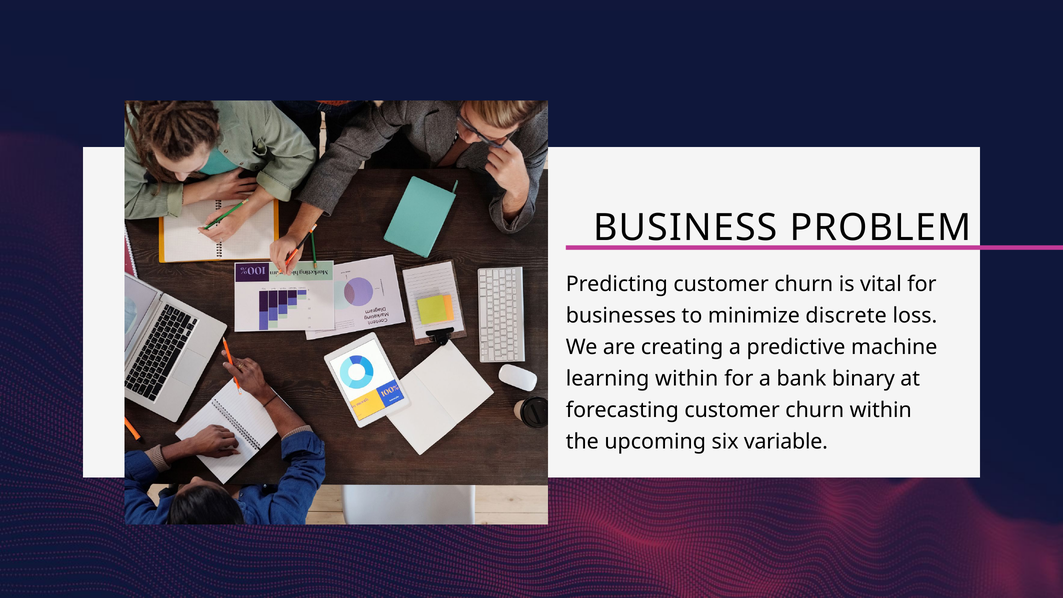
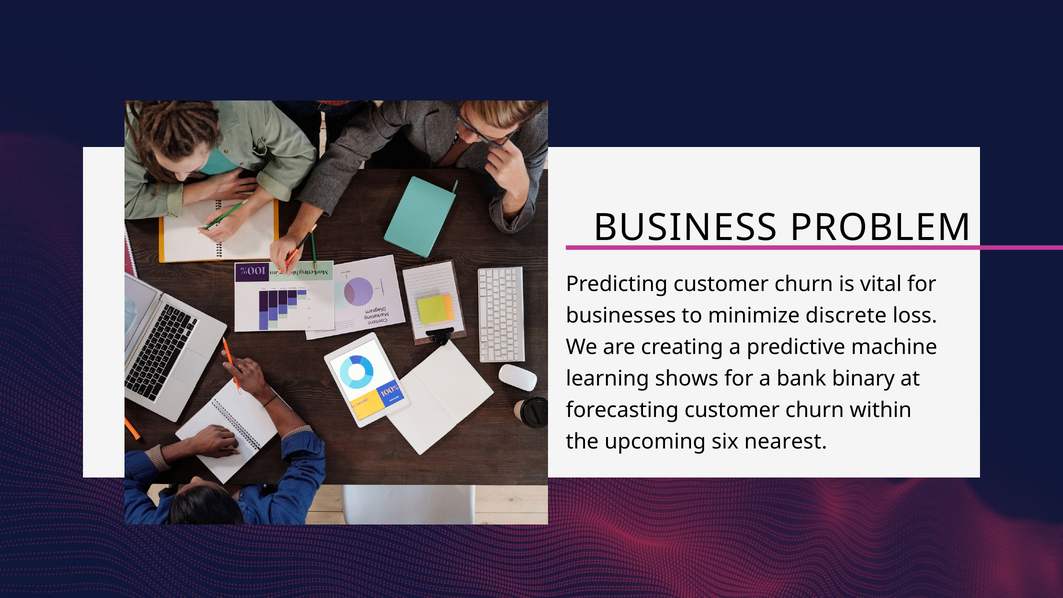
learning within: within -> shows
variable: variable -> nearest
